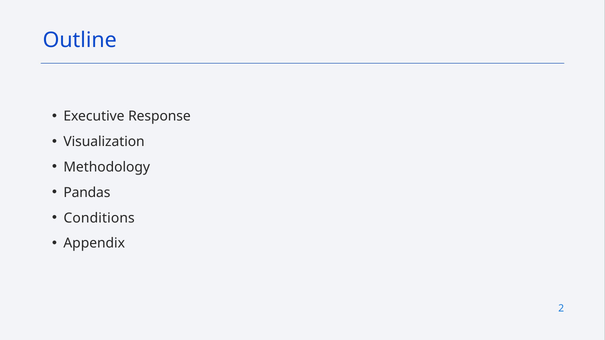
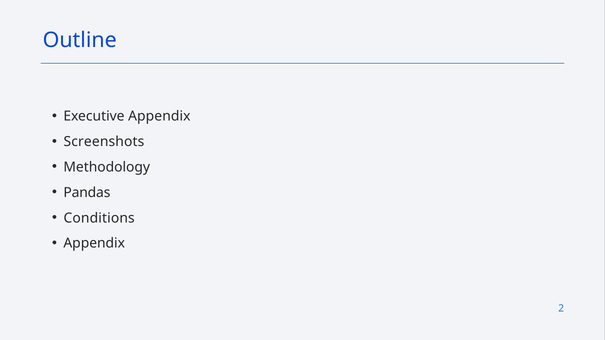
Executive Response: Response -> Appendix
Visualization: Visualization -> Screenshots
